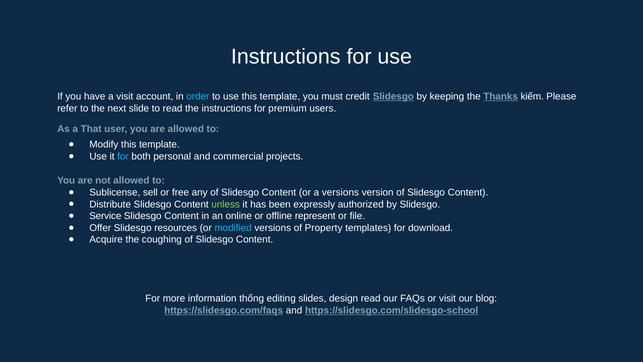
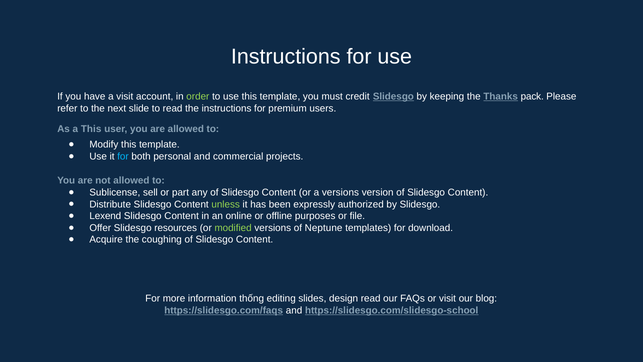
order colour: light blue -> light green
kiếm: kiếm -> pack
a That: That -> This
free: free -> part
Service: Service -> Lexend
represent: represent -> purposes
modified colour: light blue -> light green
Property: Property -> Neptune
